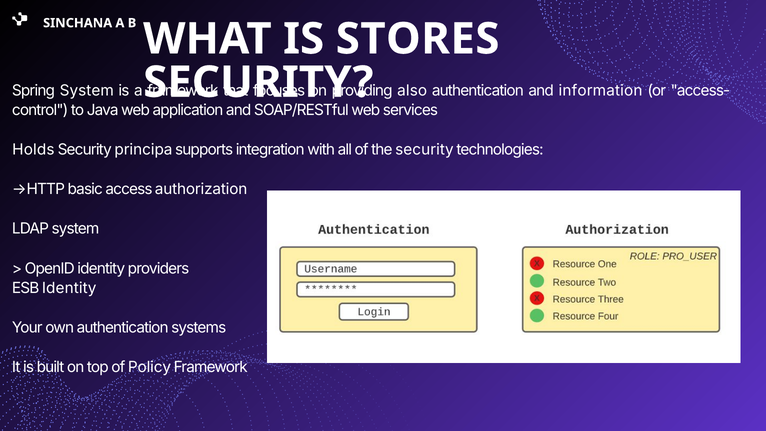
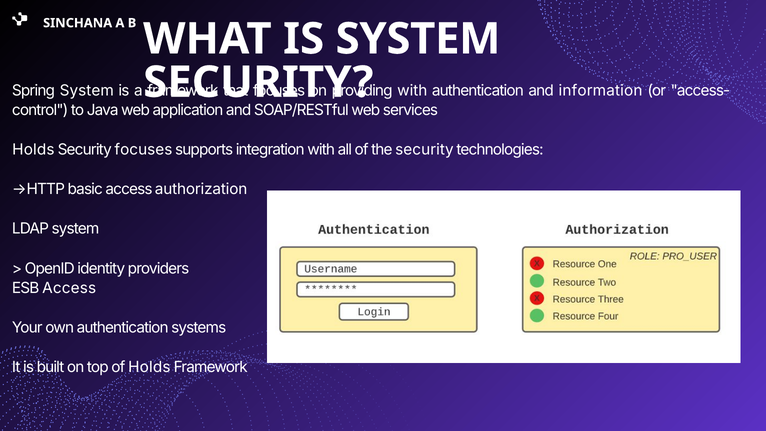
IS STORES: STORES -> SYSTEM
also at (412, 91): also -> with
Security principa: principa -> focuses
ESB Identity: Identity -> Access
of Policy: Policy -> Holds
